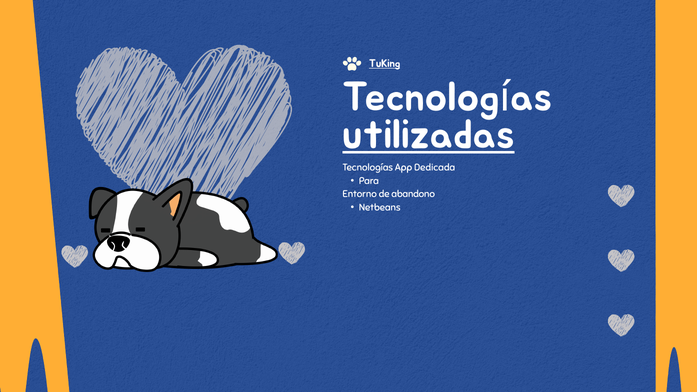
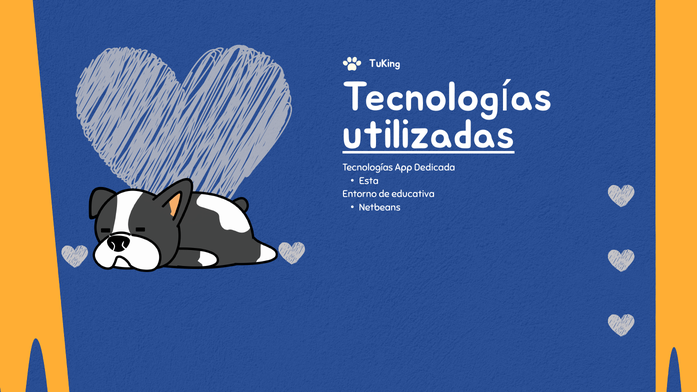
TuKing underline: present -> none
Para: Para -> Esta
abandono: abandono -> educativa
